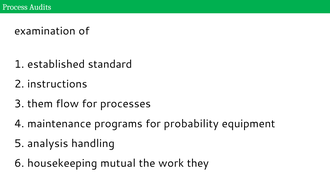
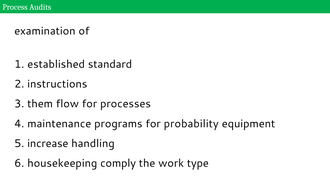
analysis: analysis -> increase
mutual: mutual -> comply
they: they -> type
